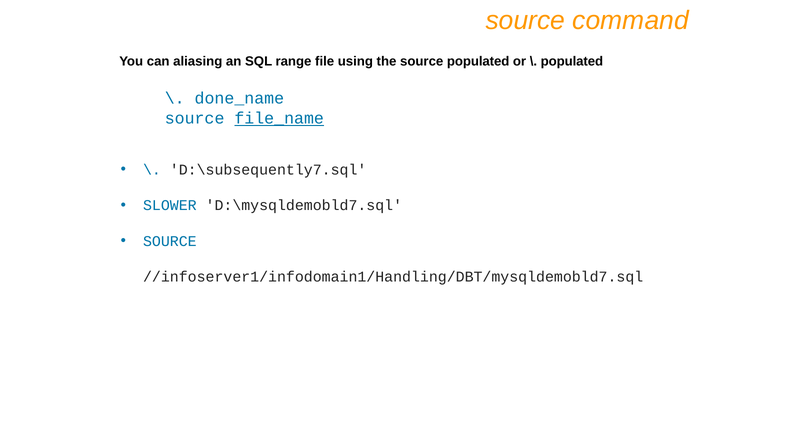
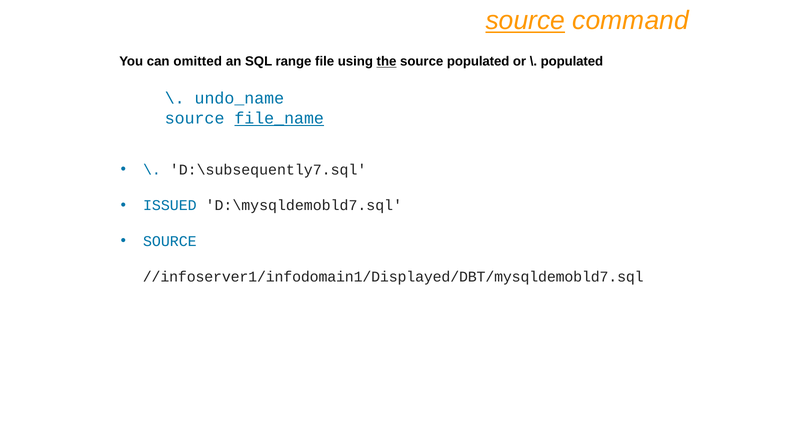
source at (525, 21) underline: none -> present
aliasing: aliasing -> omitted
the underline: none -> present
done_name: done_name -> undo_name
SLOWER: SLOWER -> ISSUED
//infoserver1/infodomain1/Handling/DBT/mysqldemobld7.sql: //infoserver1/infodomain1/Handling/DBT/mysqldemobld7.sql -> //infoserver1/infodomain1/Displayed/DBT/mysqldemobld7.sql
